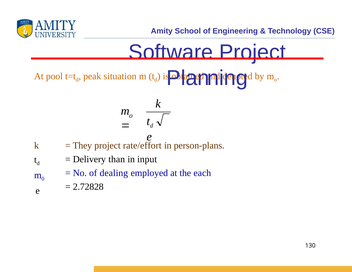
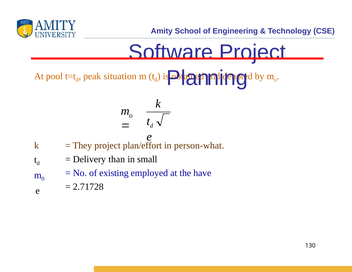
rate/effort: rate/effort -> plan/effort
person-plans: person-plans -> person-what
input: input -> small
dealing: dealing -> existing
each: each -> have
2.72828: 2.72828 -> 2.71728
